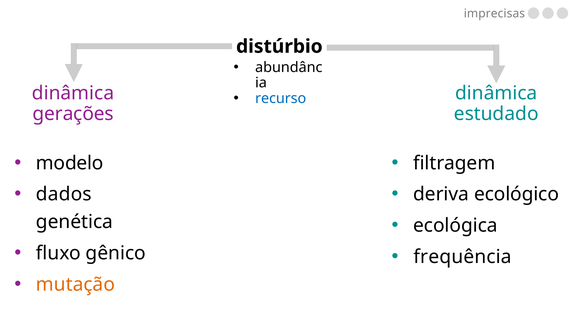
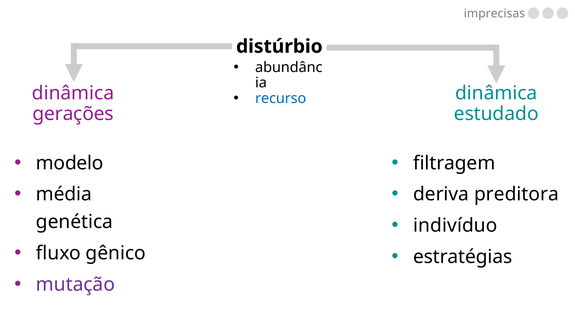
dados: dados -> média
ecológico: ecológico -> preditora
ecológica: ecológica -> indivíduo
frequência: frequência -> estratégias
mutação colour: orange -> purple
